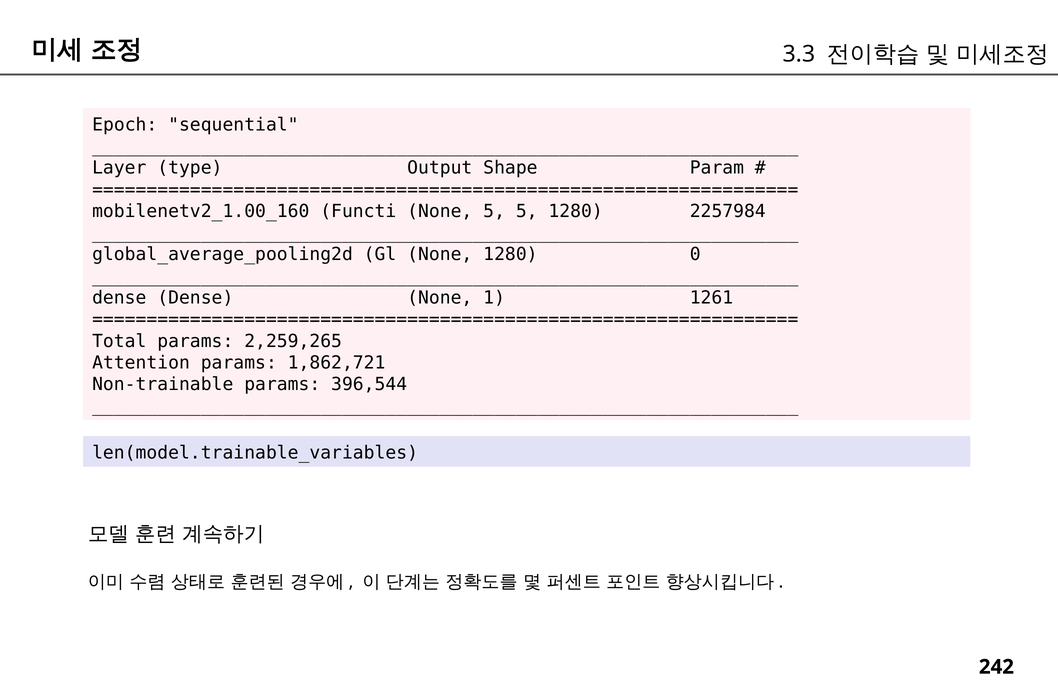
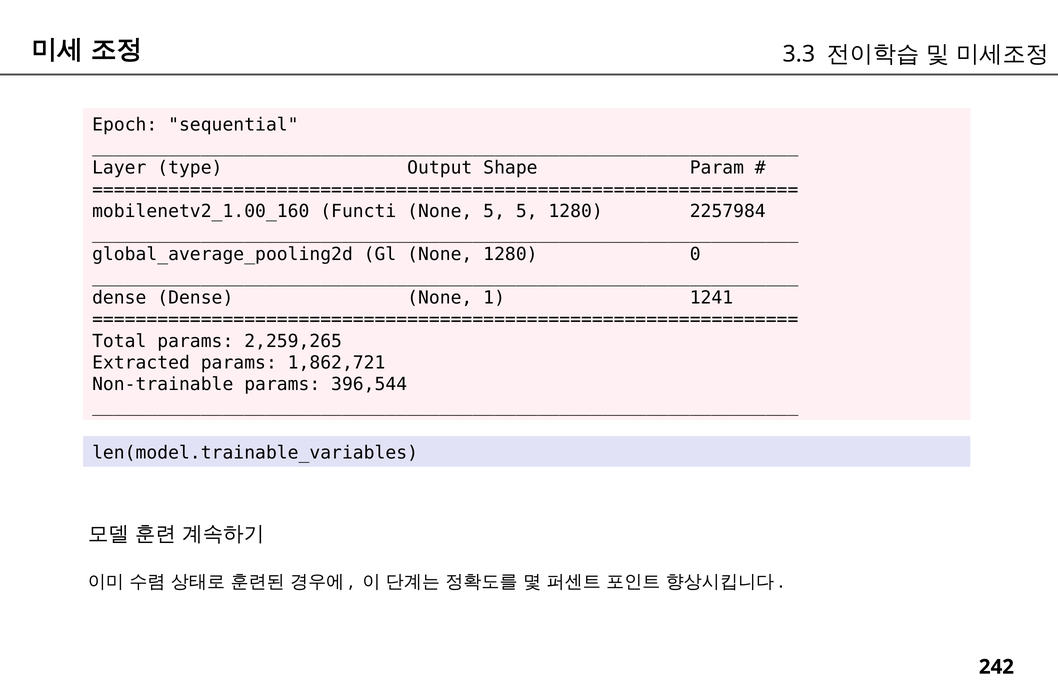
1261: 1261 -> 1241
Attention: Attention -> Extracted
